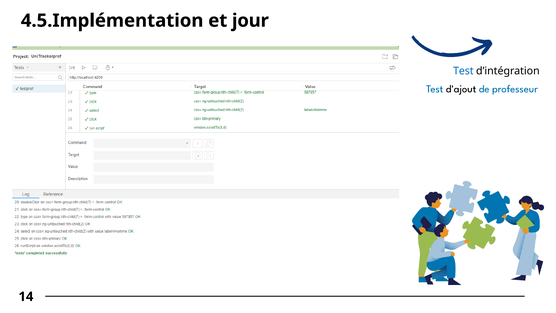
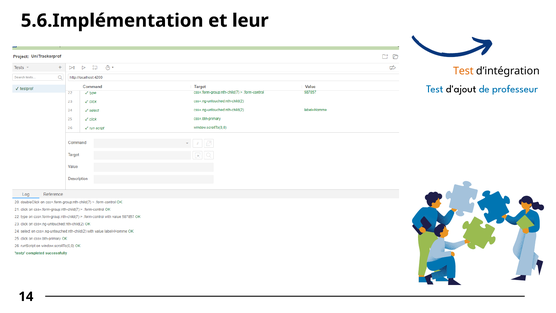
4.5.Implémentation: 4.5.Implémentation -> 5.6.Implémentation
jour: jour -> leur
Test at (463, 71) colour: blue -> orange
